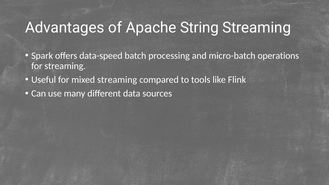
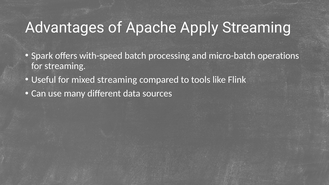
String: String -> Apply
data-speed: data-speed -> with-speed
